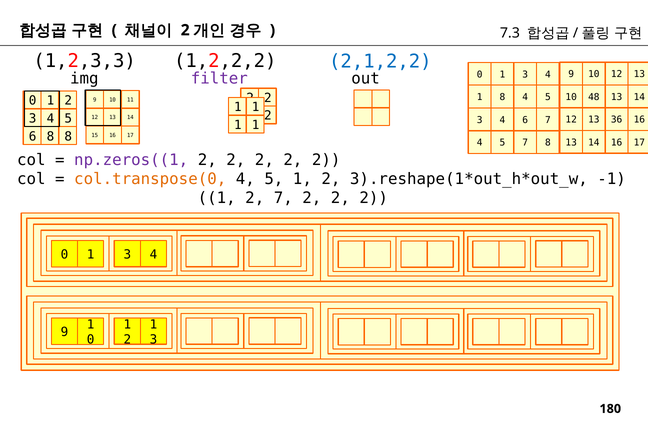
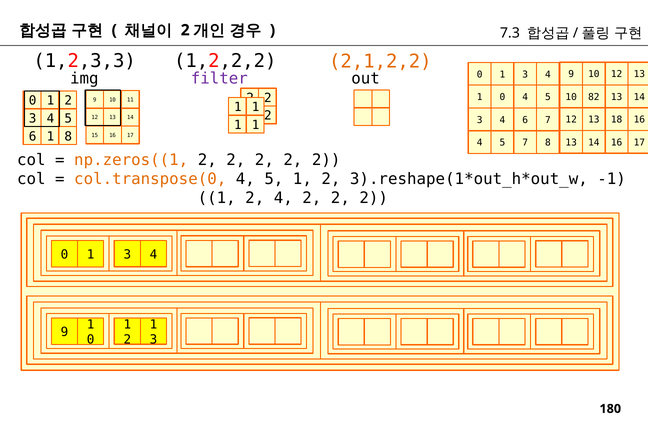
2,1,2,2 colour: blue -> orange
48: 48 -> 82
8 at (502, 97): 8 -> 0
36: 36 -> 18
6 8: 8 -> 1
np.zeros((1 colour: purple -> orange
2 7: 7 -> 4
